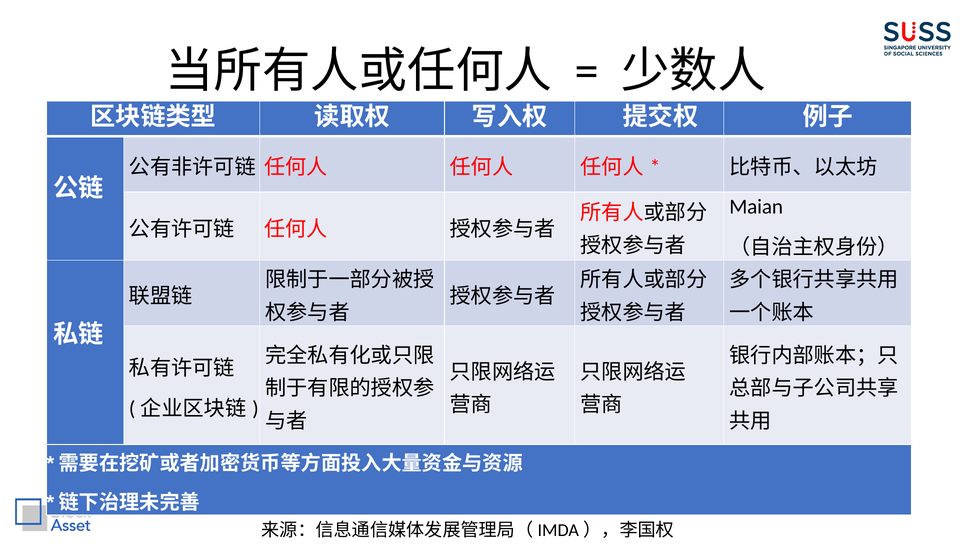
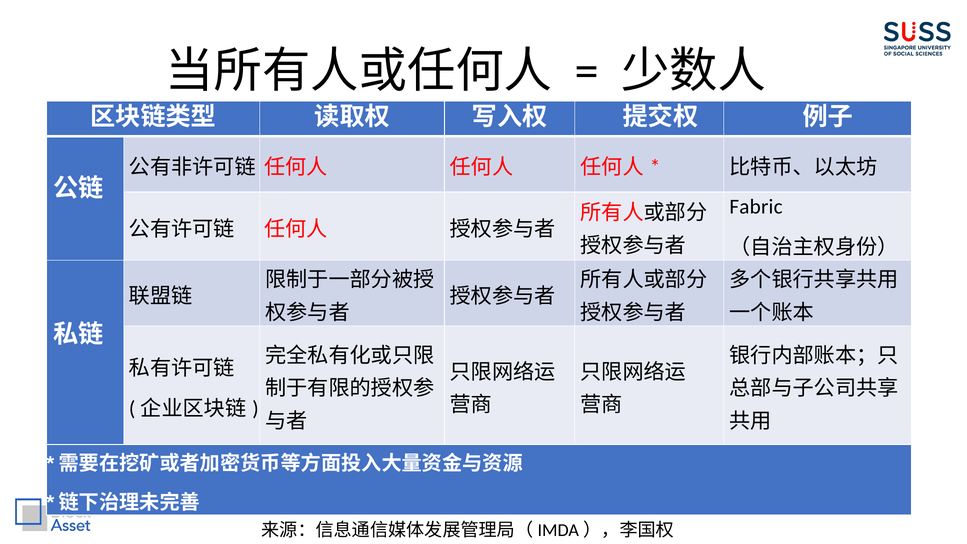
Maian: Maian -> Fabric
